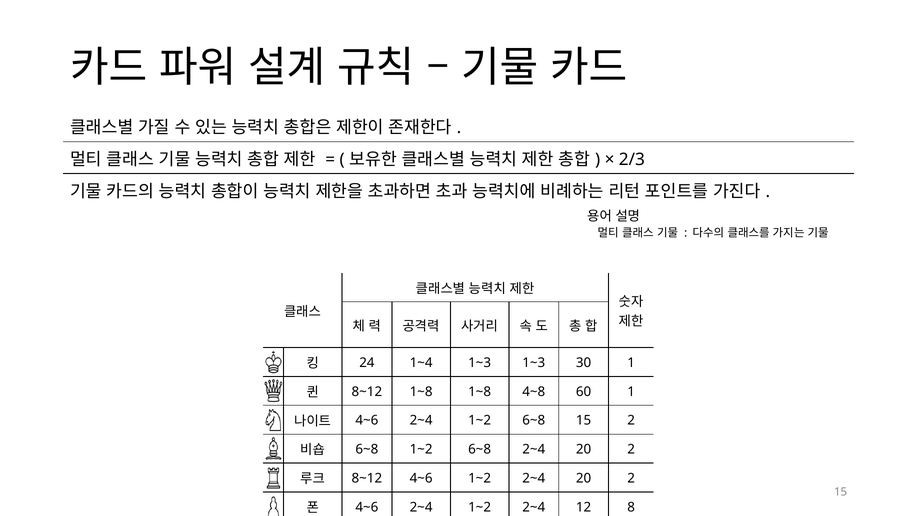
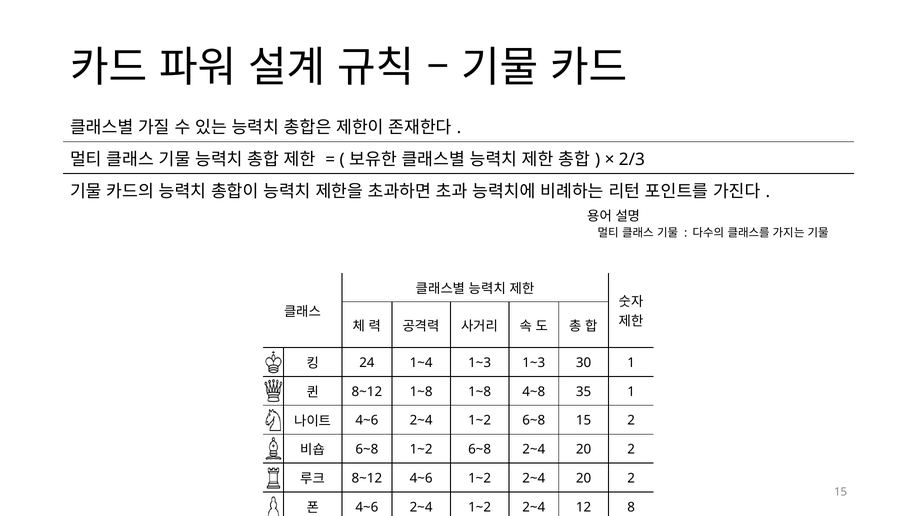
60: 60 -> 35
